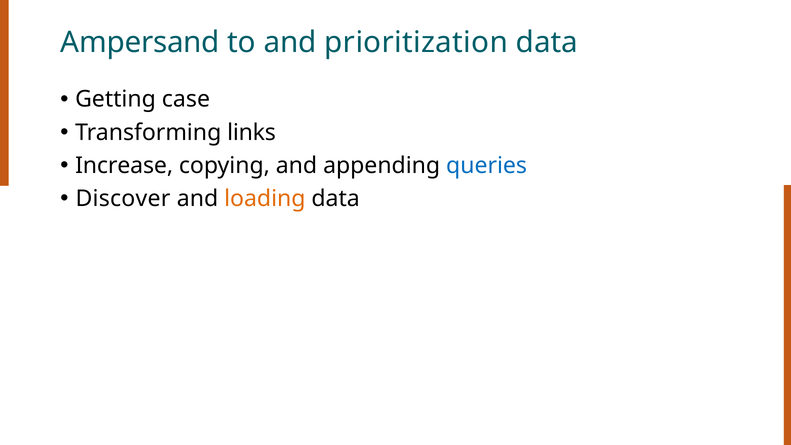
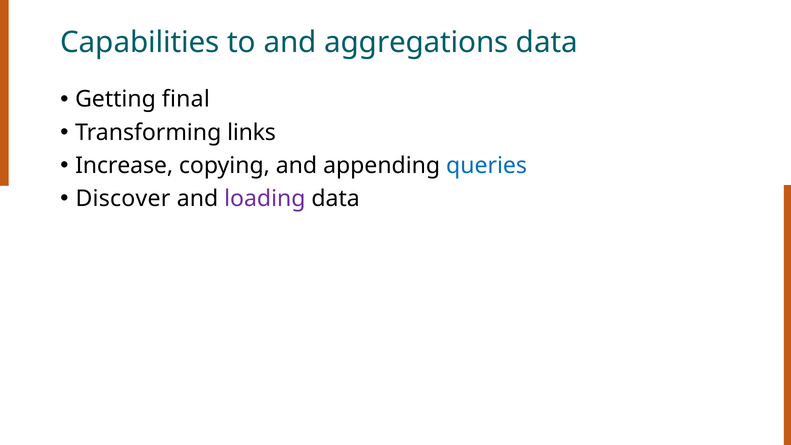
Ampersand: Ampersand -> Capabilities
prioritization: prioritization -> aggregations
case: case -> final
loading colour: orange -> purple
